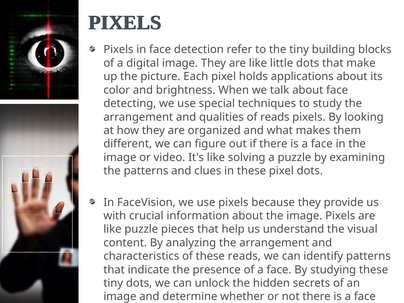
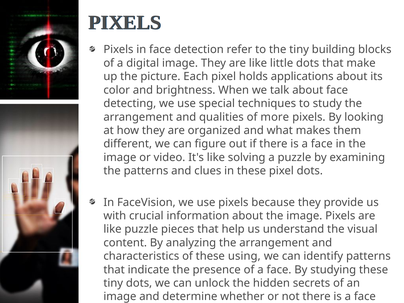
of reads: reads -> more
these reads: reads -> using
